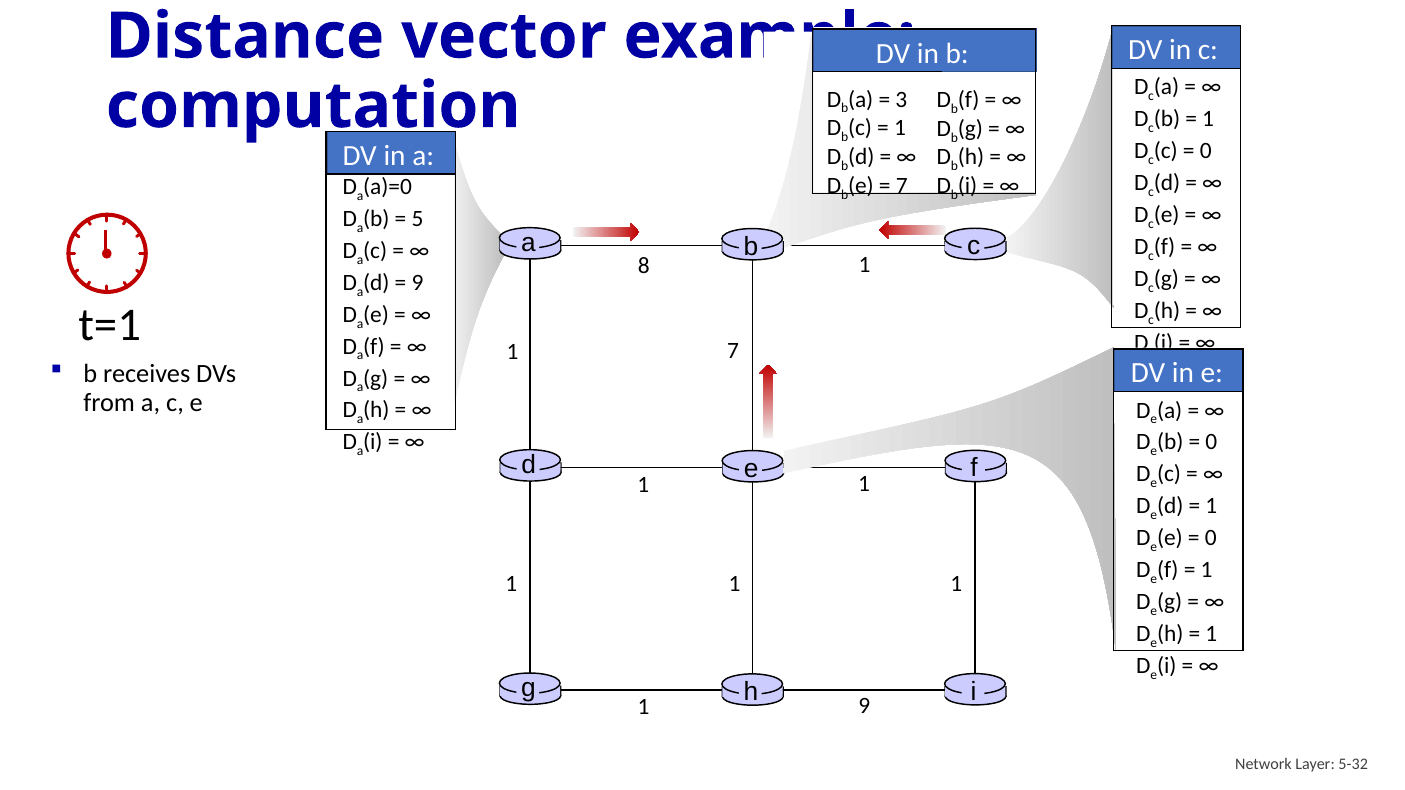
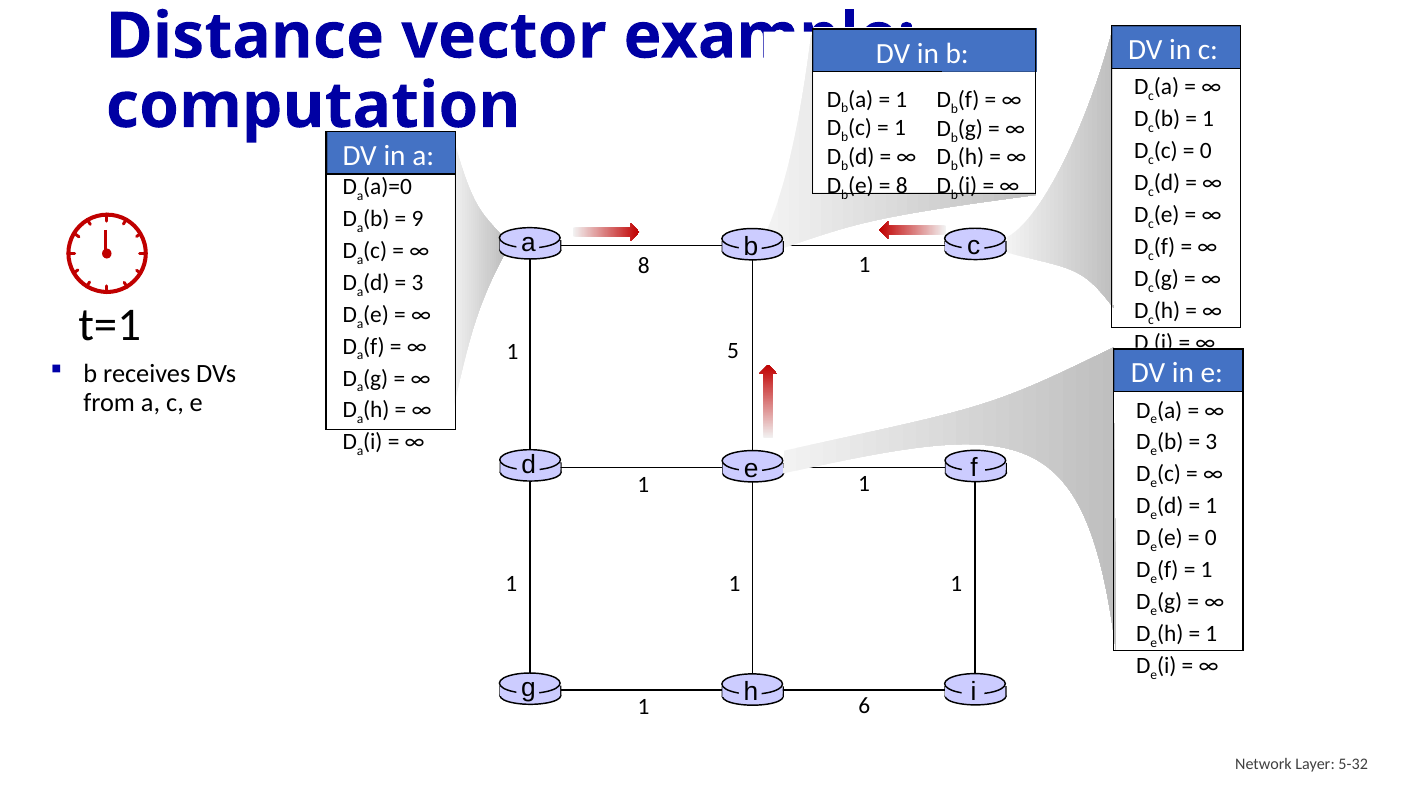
3 at (901, 99): 3 -> 1
7 at (902, 186): 7 -> 8
5: 5 -> 9
9 at (417, 283): 9 -> 3
1 7: 7 -> 5
0 at (1211, 442): 0 -> 3
1 9: 9 -> 6
